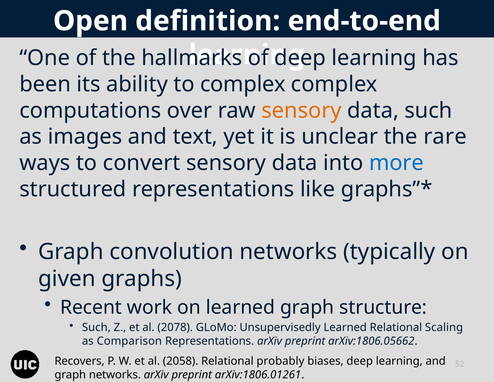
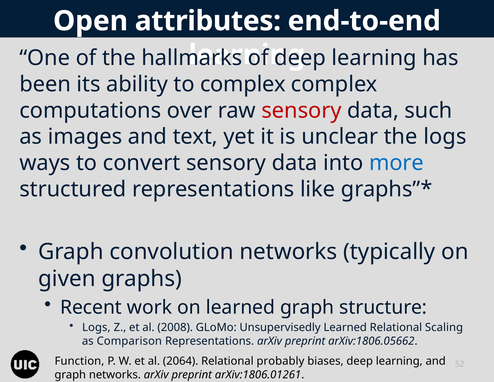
definition: definition -> attributes
sensory at (302, 110) colour: orange -> red
the rare: rare -> logs
Such at (96, 327): Such -> Logs
2078: 2078 -> 2008
Recovers: Recovers -> Function
2058: 2058 -> 2064
